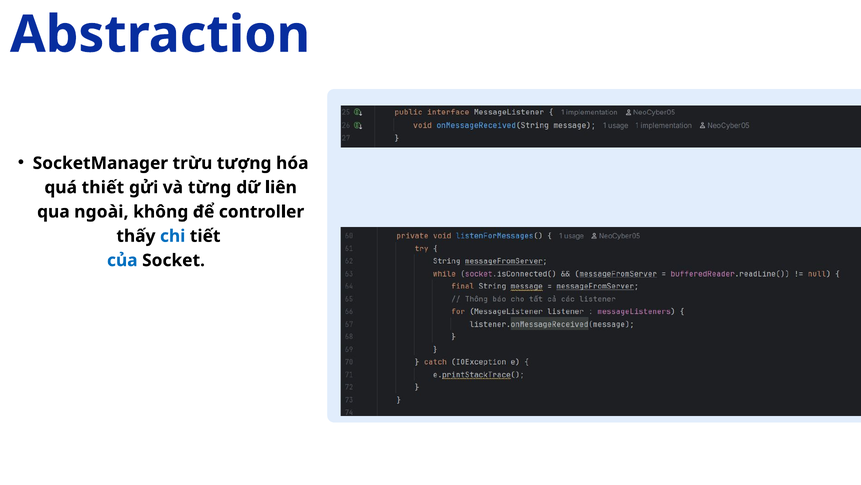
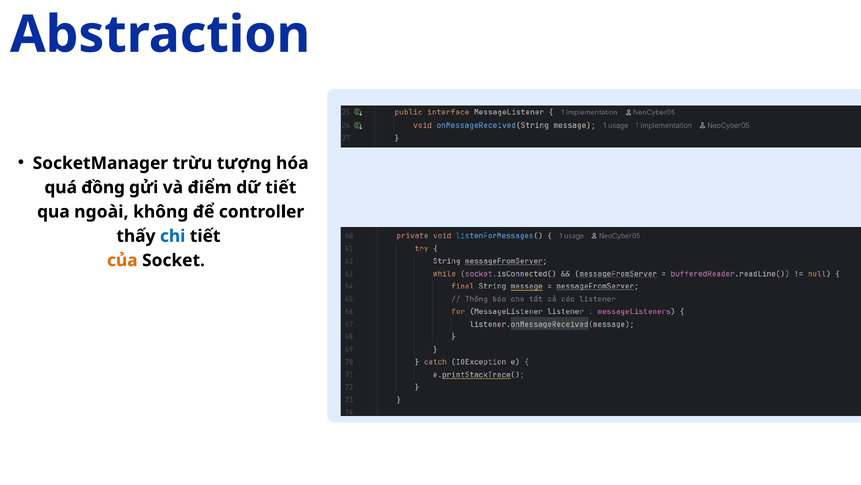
thiết: thiết -> đồng
từng: từng -> điểm
dữ liên: liên -> tiết
của colour: blue -> orange
